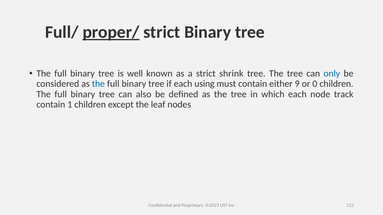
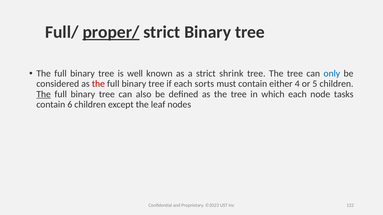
the at (98, 84) colour: blue -> red
using: using -> sorts
9: 9 -> 4
0: 0 -> 5
The at (44, 94) underline: none -> present
track: track -> tasks
1: 1 -> 6
